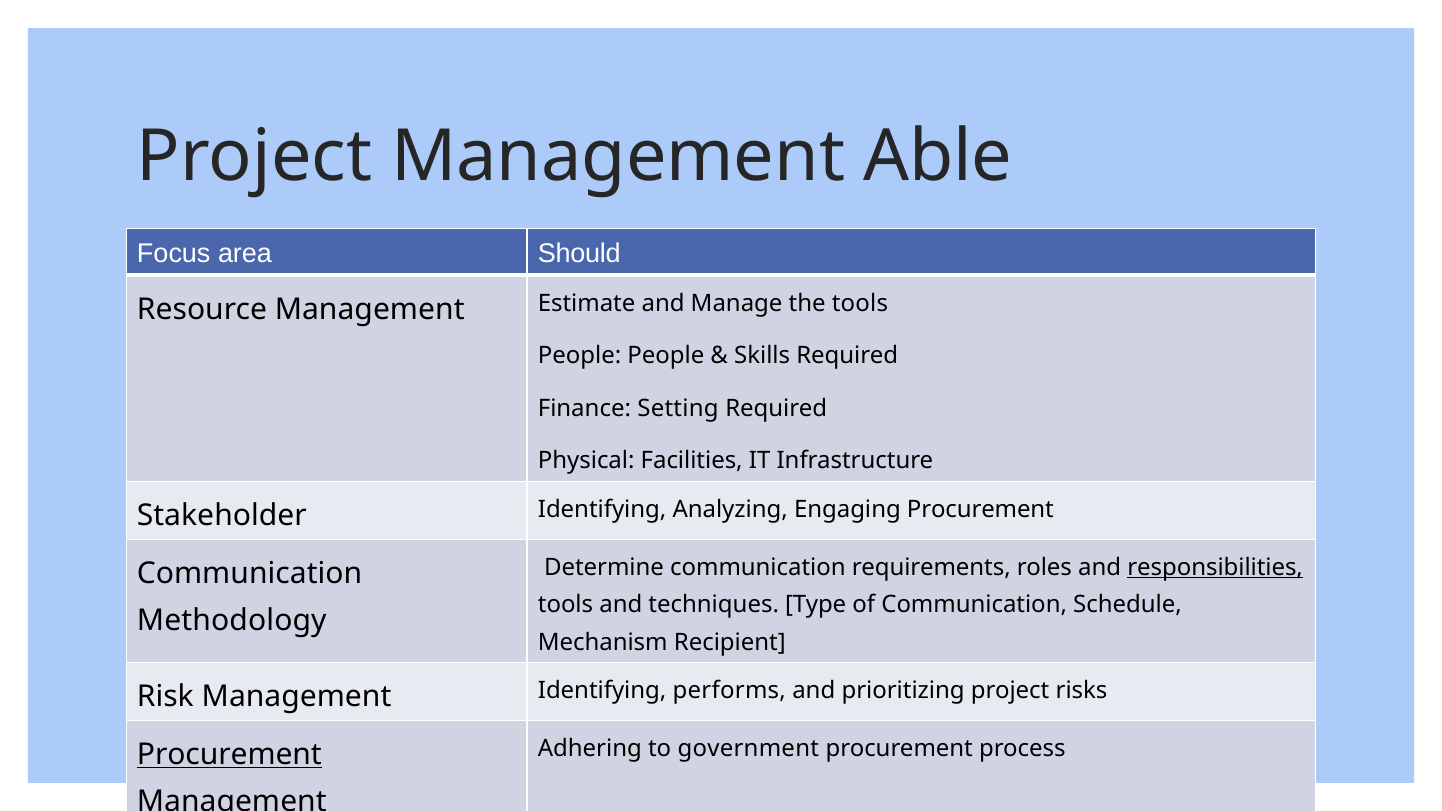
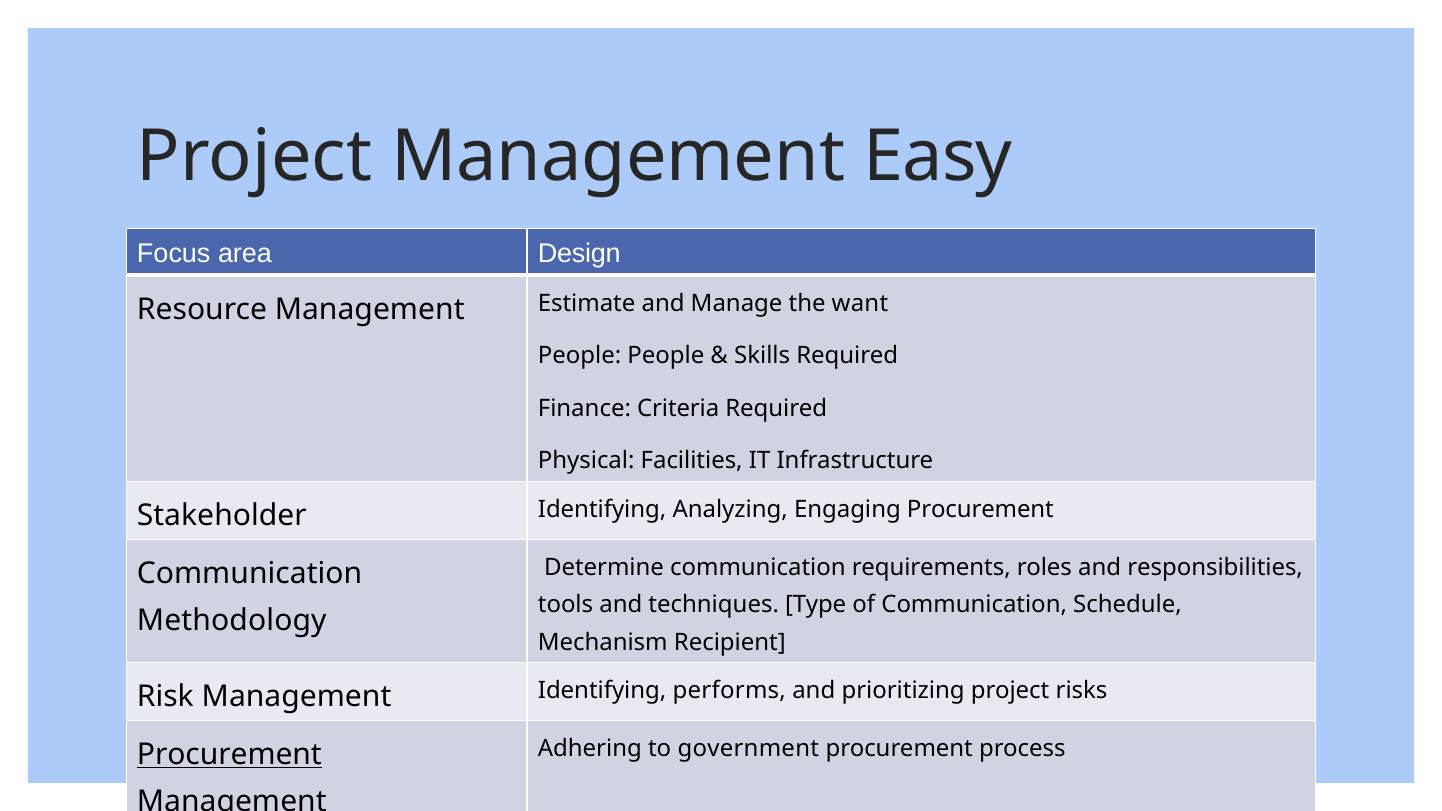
Able: Able -> Easy
Should: Should -> Design
the tools: tools -> want
Setting: Setting -> Criteria
responsibilities underline: present -> none
